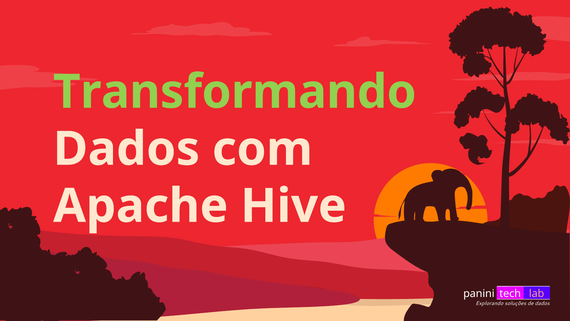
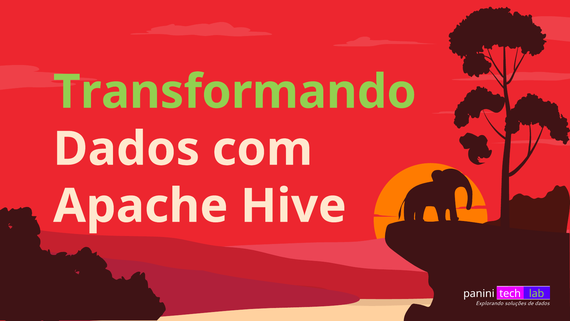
lab colour: pink -> light green
